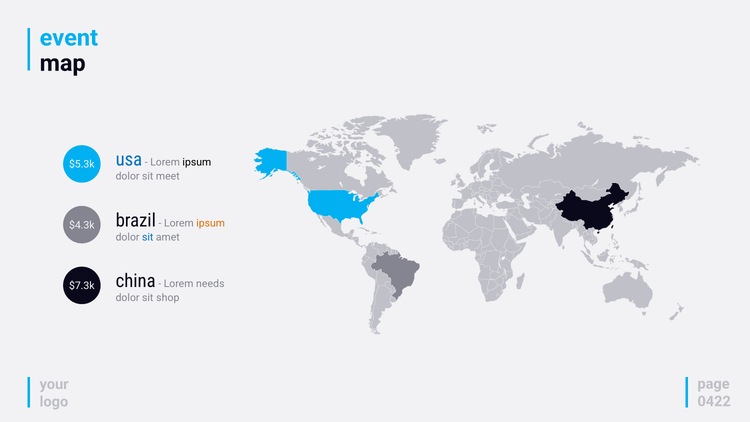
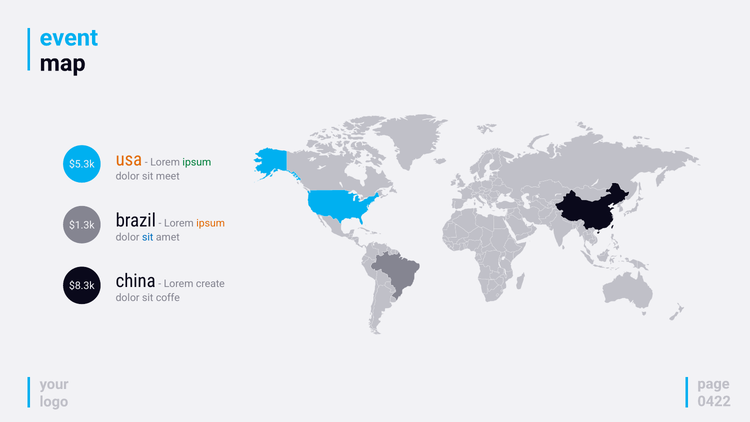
usa colour: blue -> orange
ipsum at (197, 162) colour: black -> green
$4.3k: $4.3k -> $1.3k
$7.3k: $7.3k -> $8.3k
needs: needs -> create
shop: shop -> coffe
